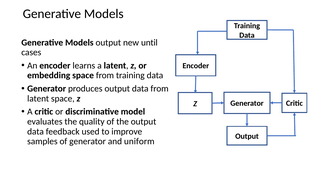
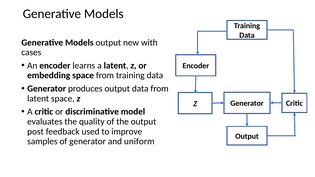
until: until -> with
data at (36, 132): data -> post
